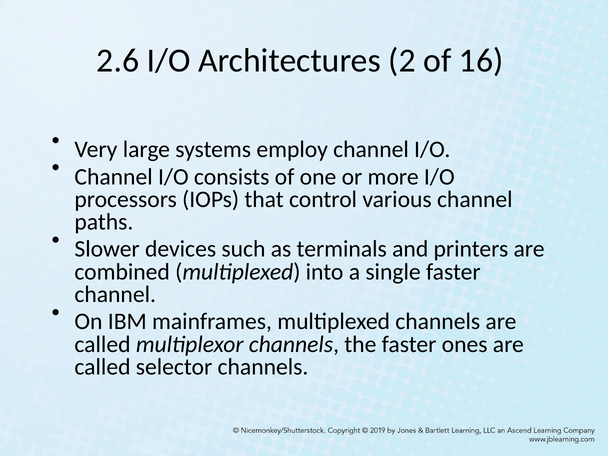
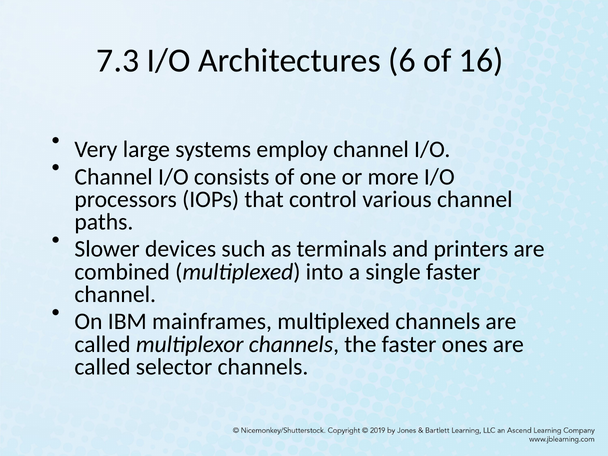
2.6: 2.6 -> 7.3
2: 2 -> 6
